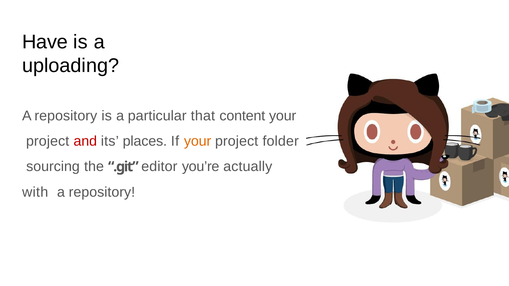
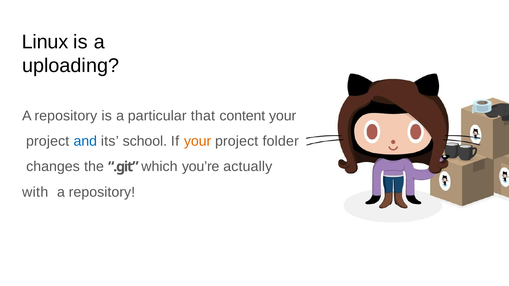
Have: Have -> Linux
and colour: red -> blue
places: places -> school
sourcing: sourcing -> changes
editor: editor -> which
